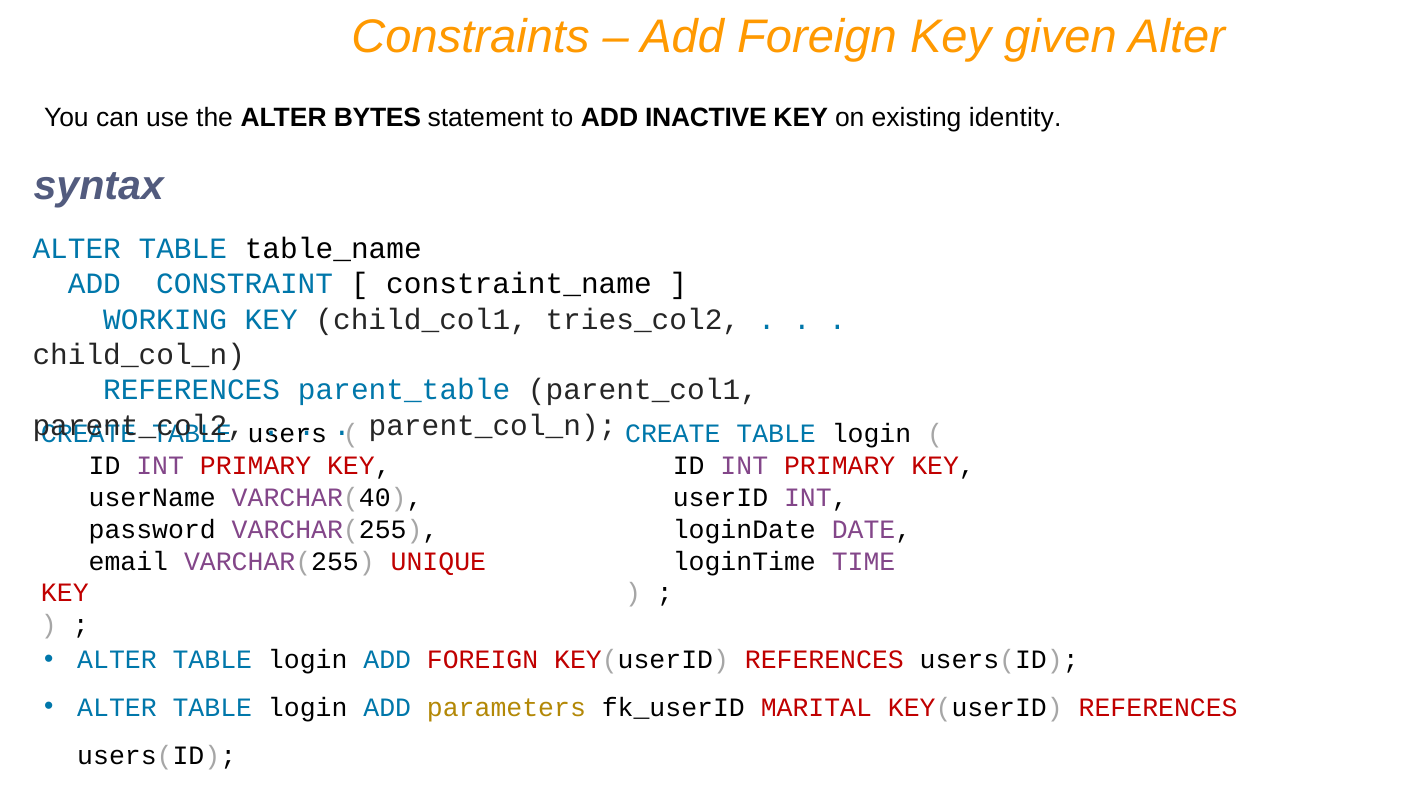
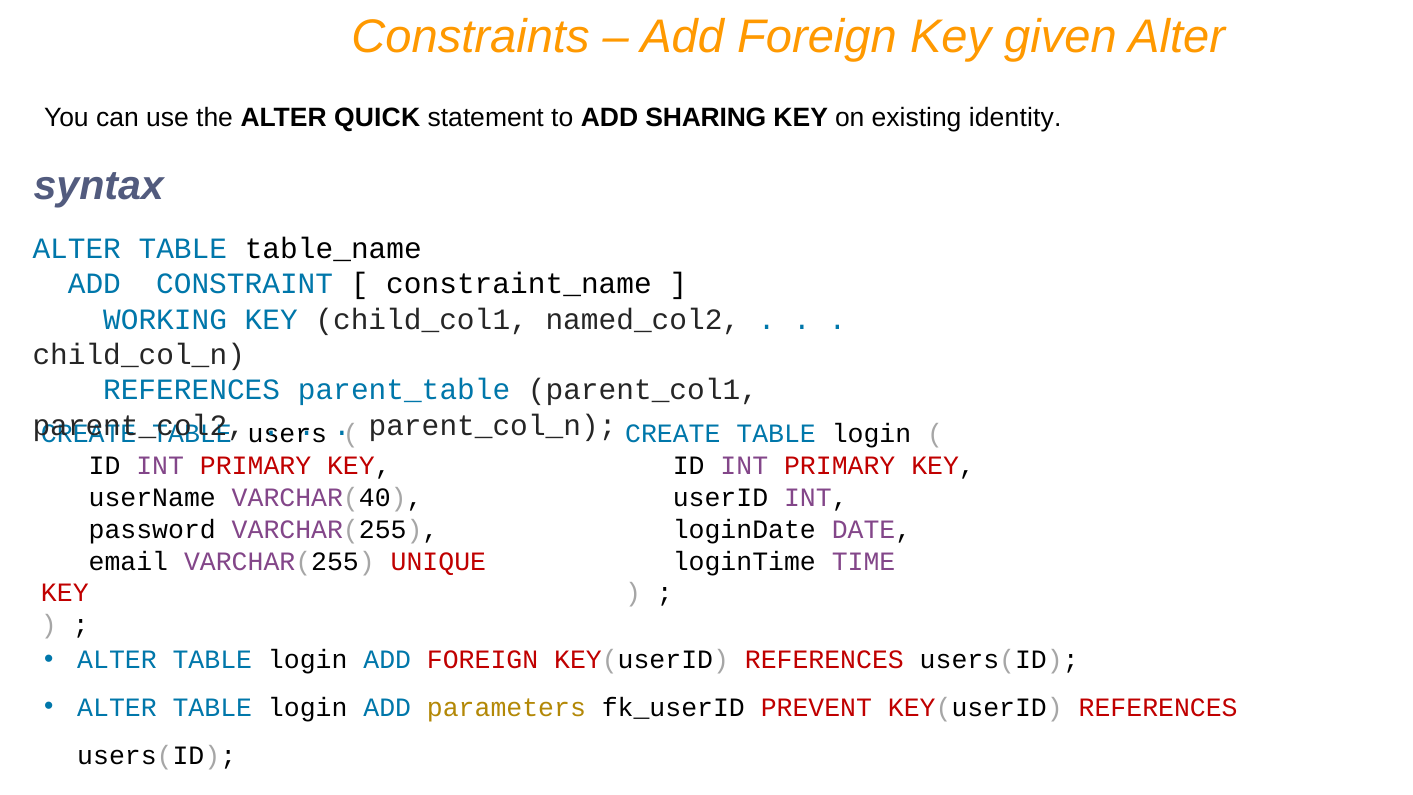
BYTES: BYTES -> QUICK
INACTIVE: INACTIVE -> SHARING
tries_col2: tries_col2 -> named_col2
MARITAL: MARITAL -> PREVENT
